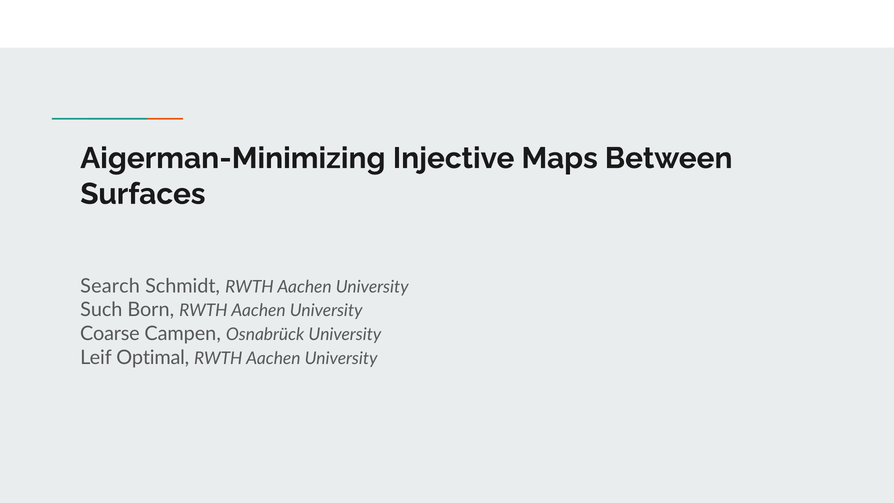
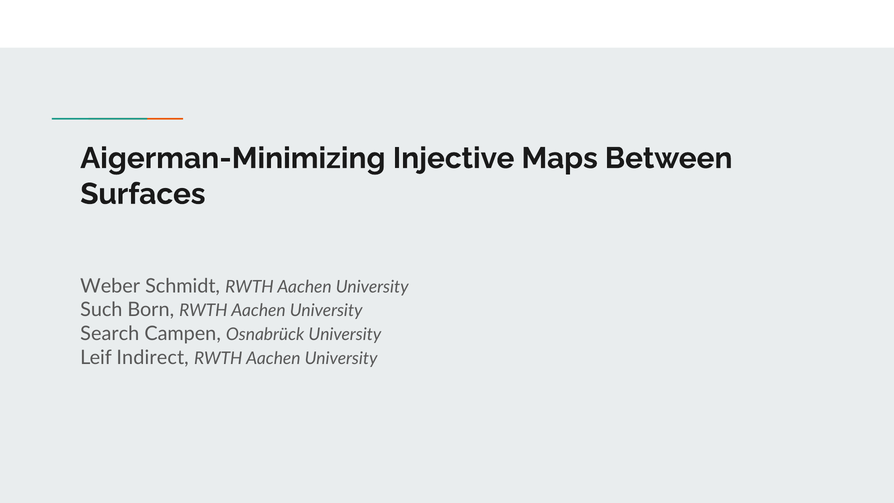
Search: Search -> Weber
Coarse: Coarse -> Search
Optimal: Optimal -> Indirect
